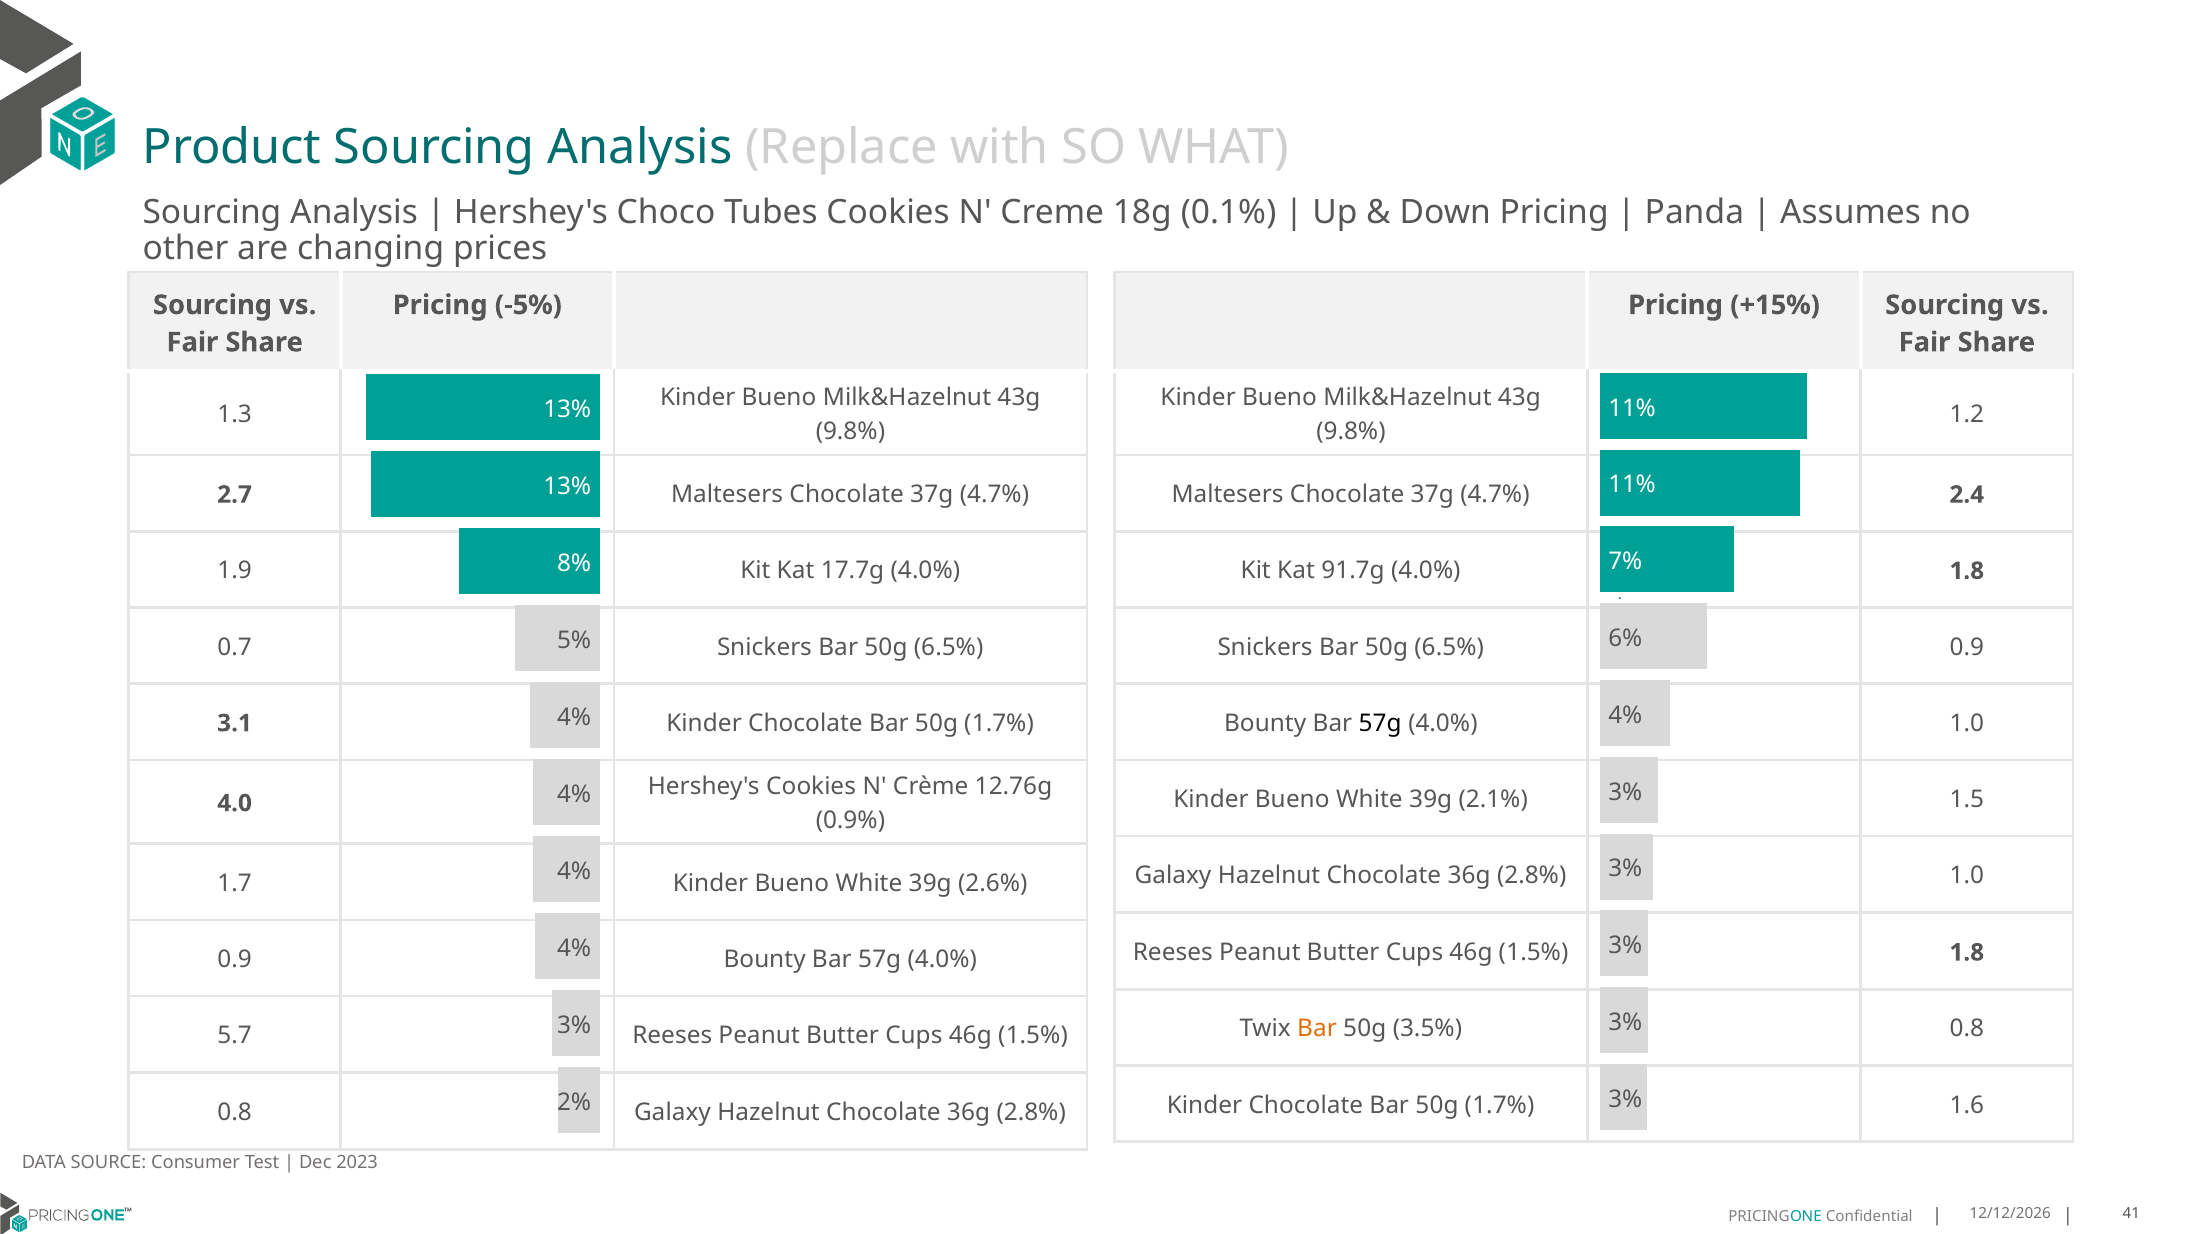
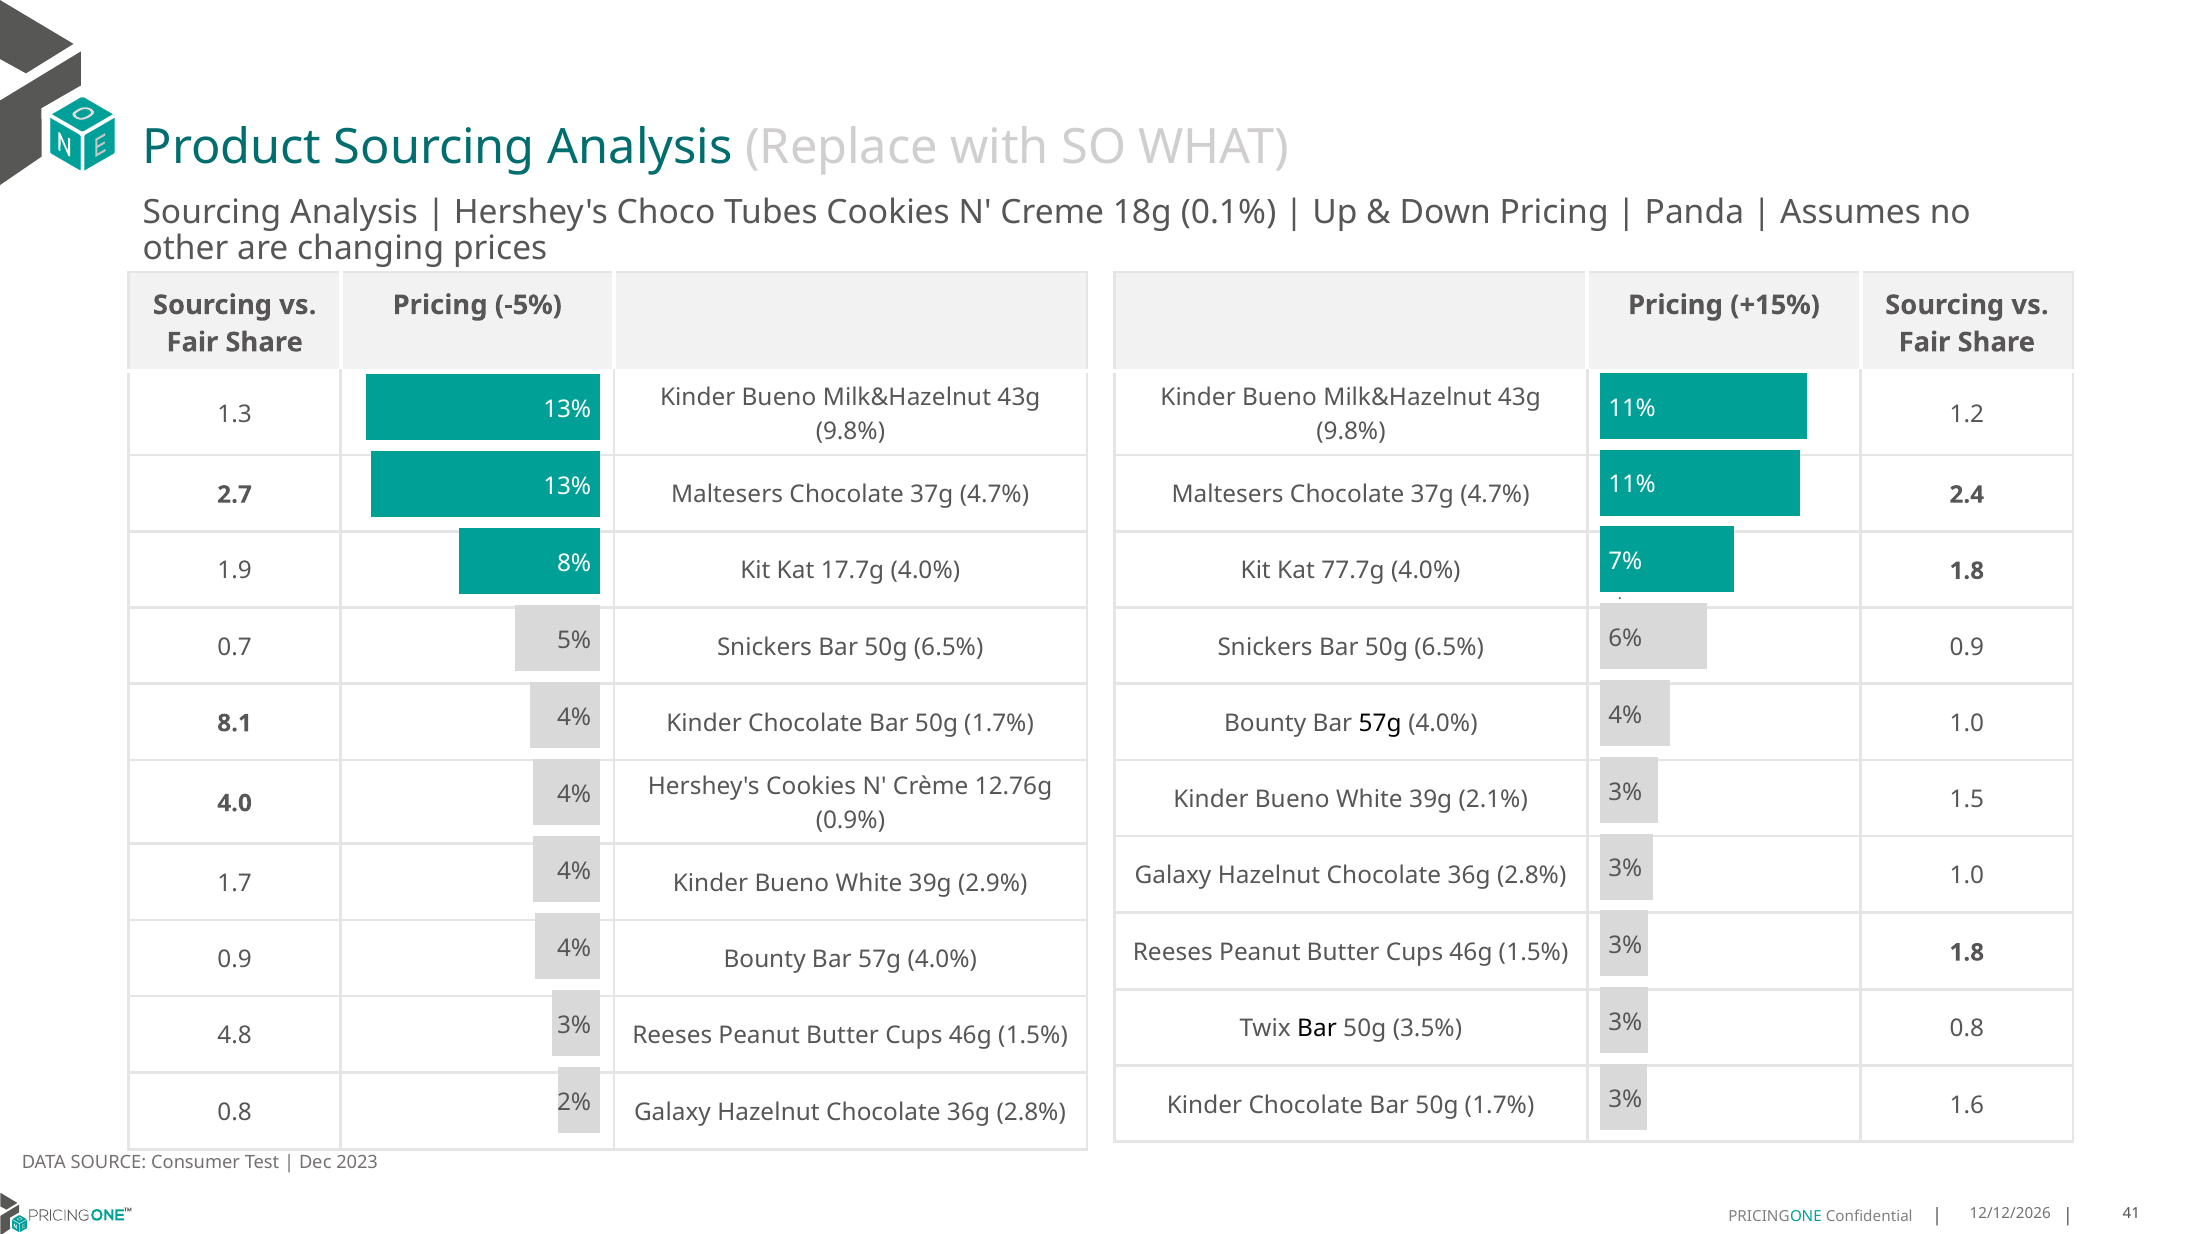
91.7g: 91.7g -> 77.7g
3.1: 3.1 -> 8.1
2.6%: 2.6% -> 2.9%
Bar at (1317, 1029) colour: orange -> black
5.7: 5.7 -> 4.8
